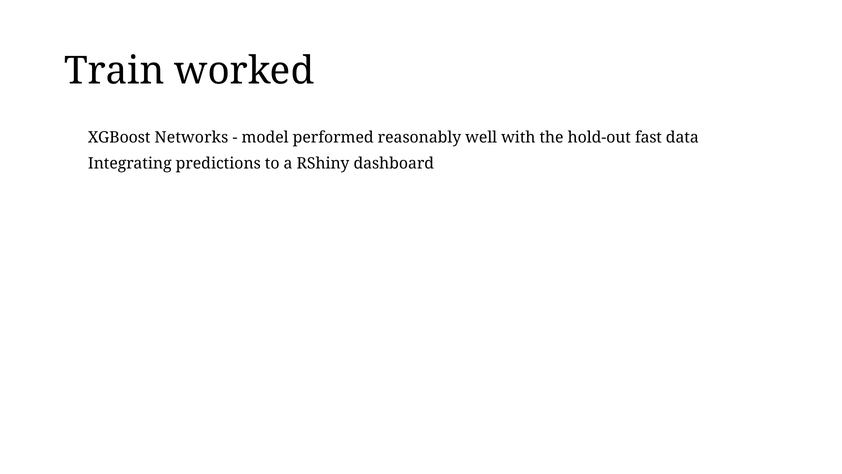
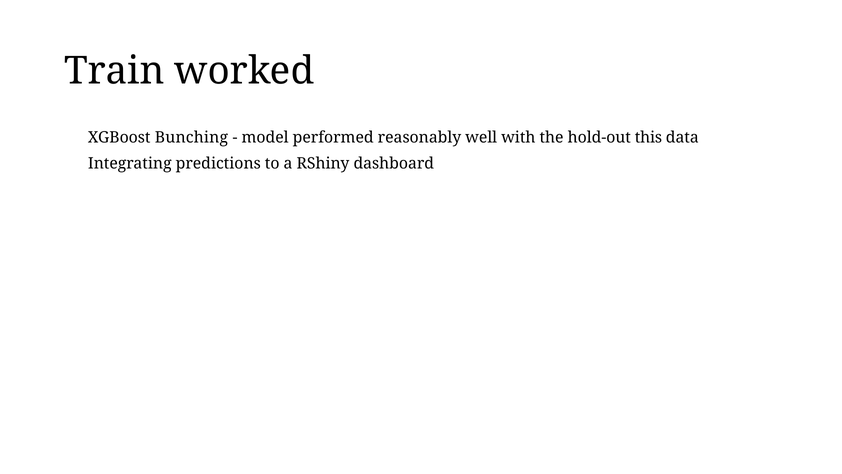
Networks: Networks -> Bunching
fast: fast -> this
